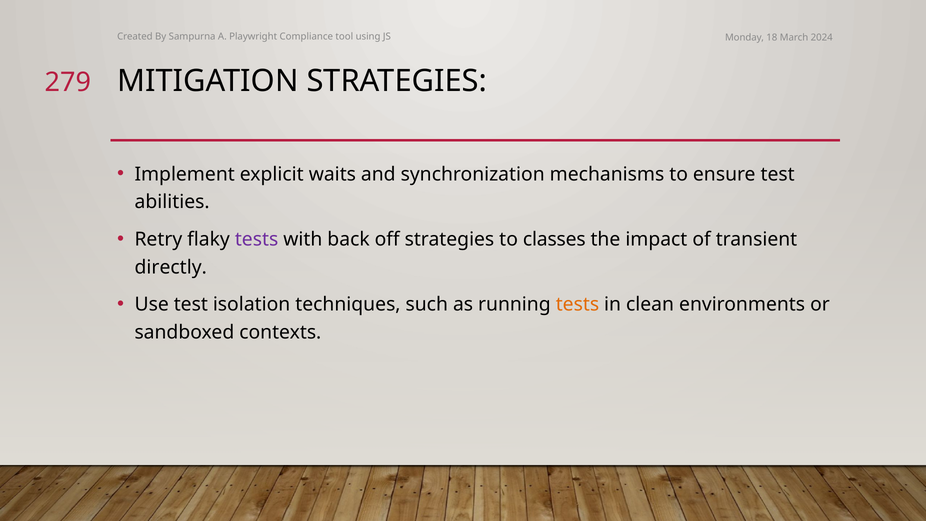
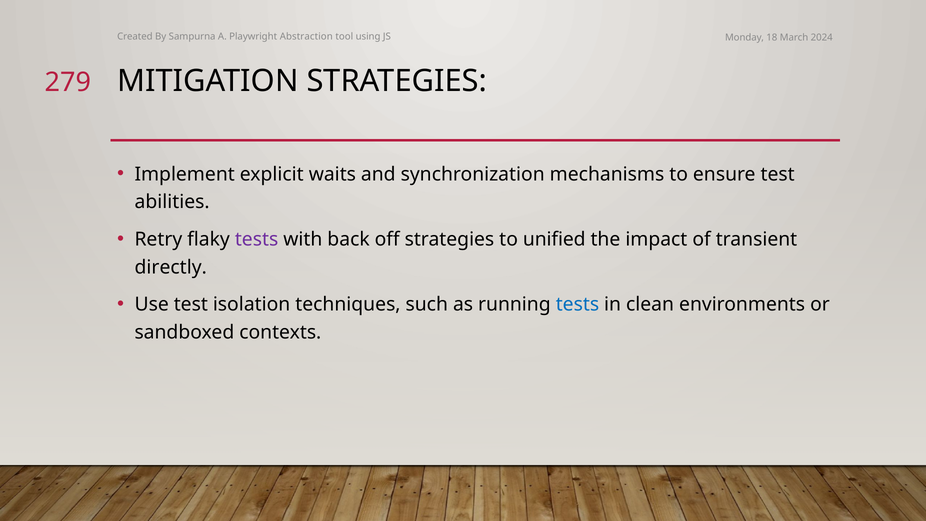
Compliance: Compliance -> Abstraction
classes: classes -> unified
tests at (577, 305) colour: orange -> blue
